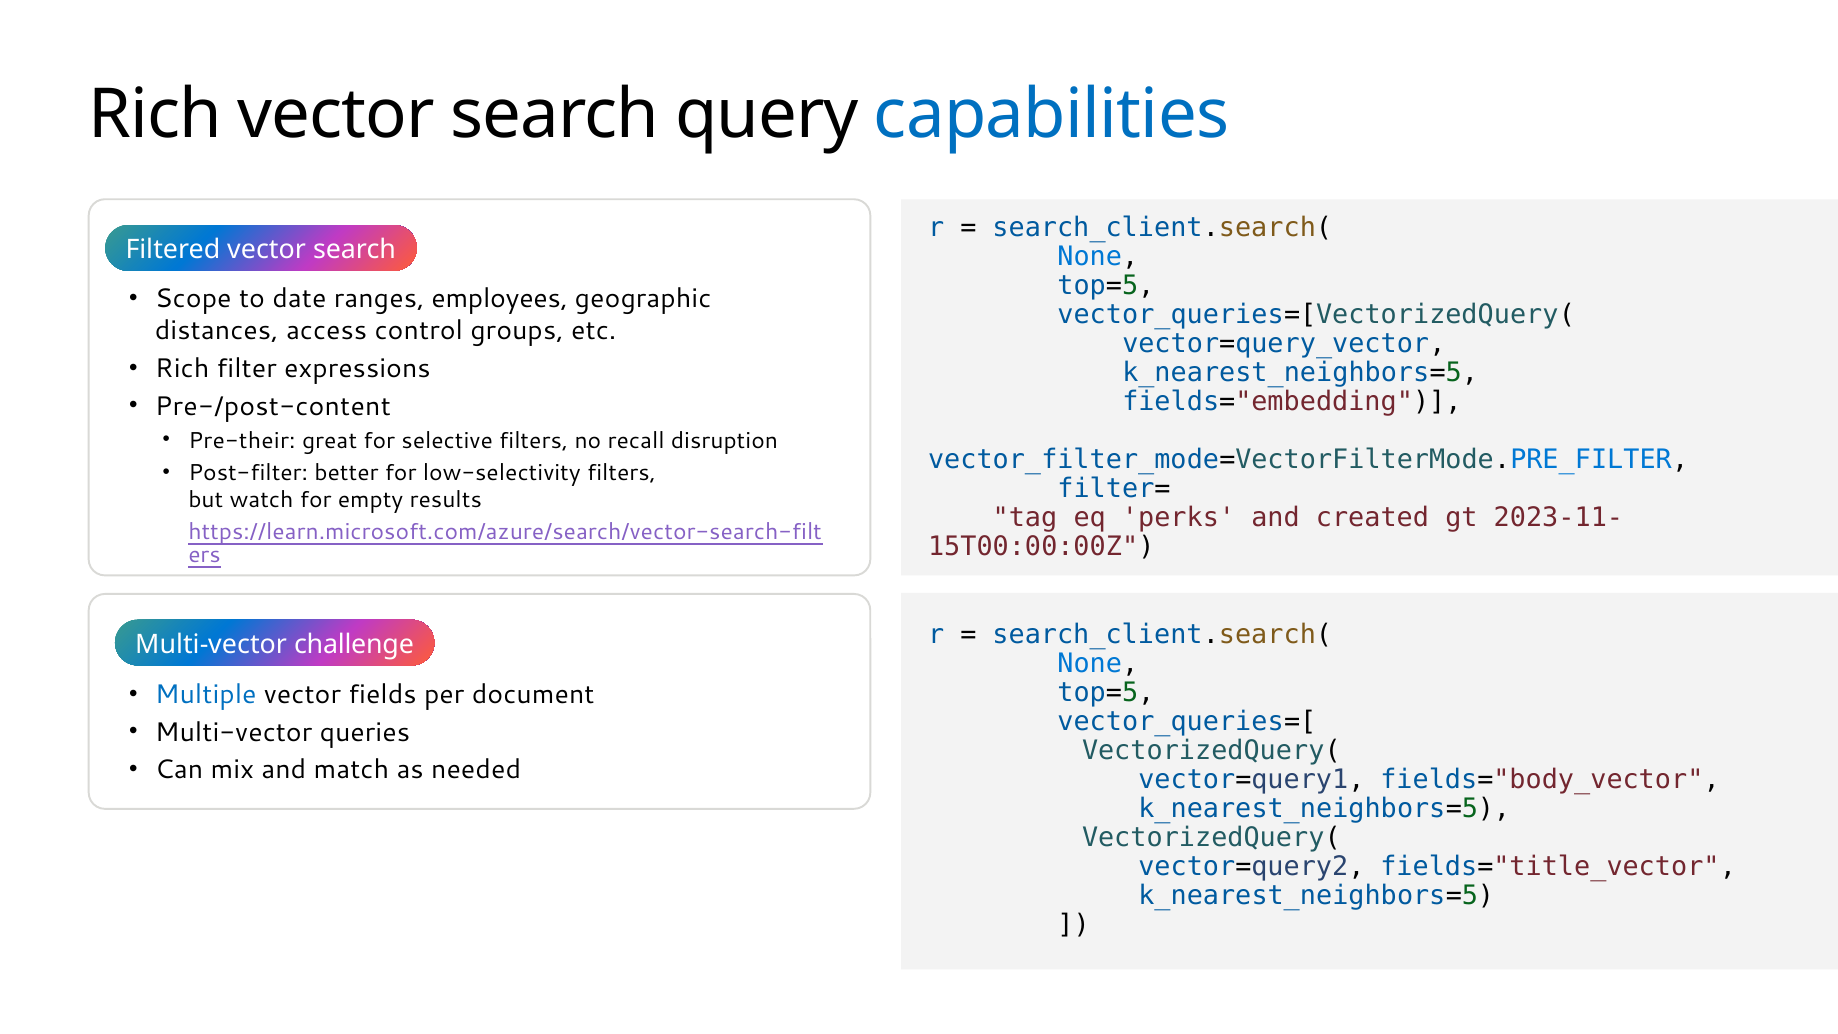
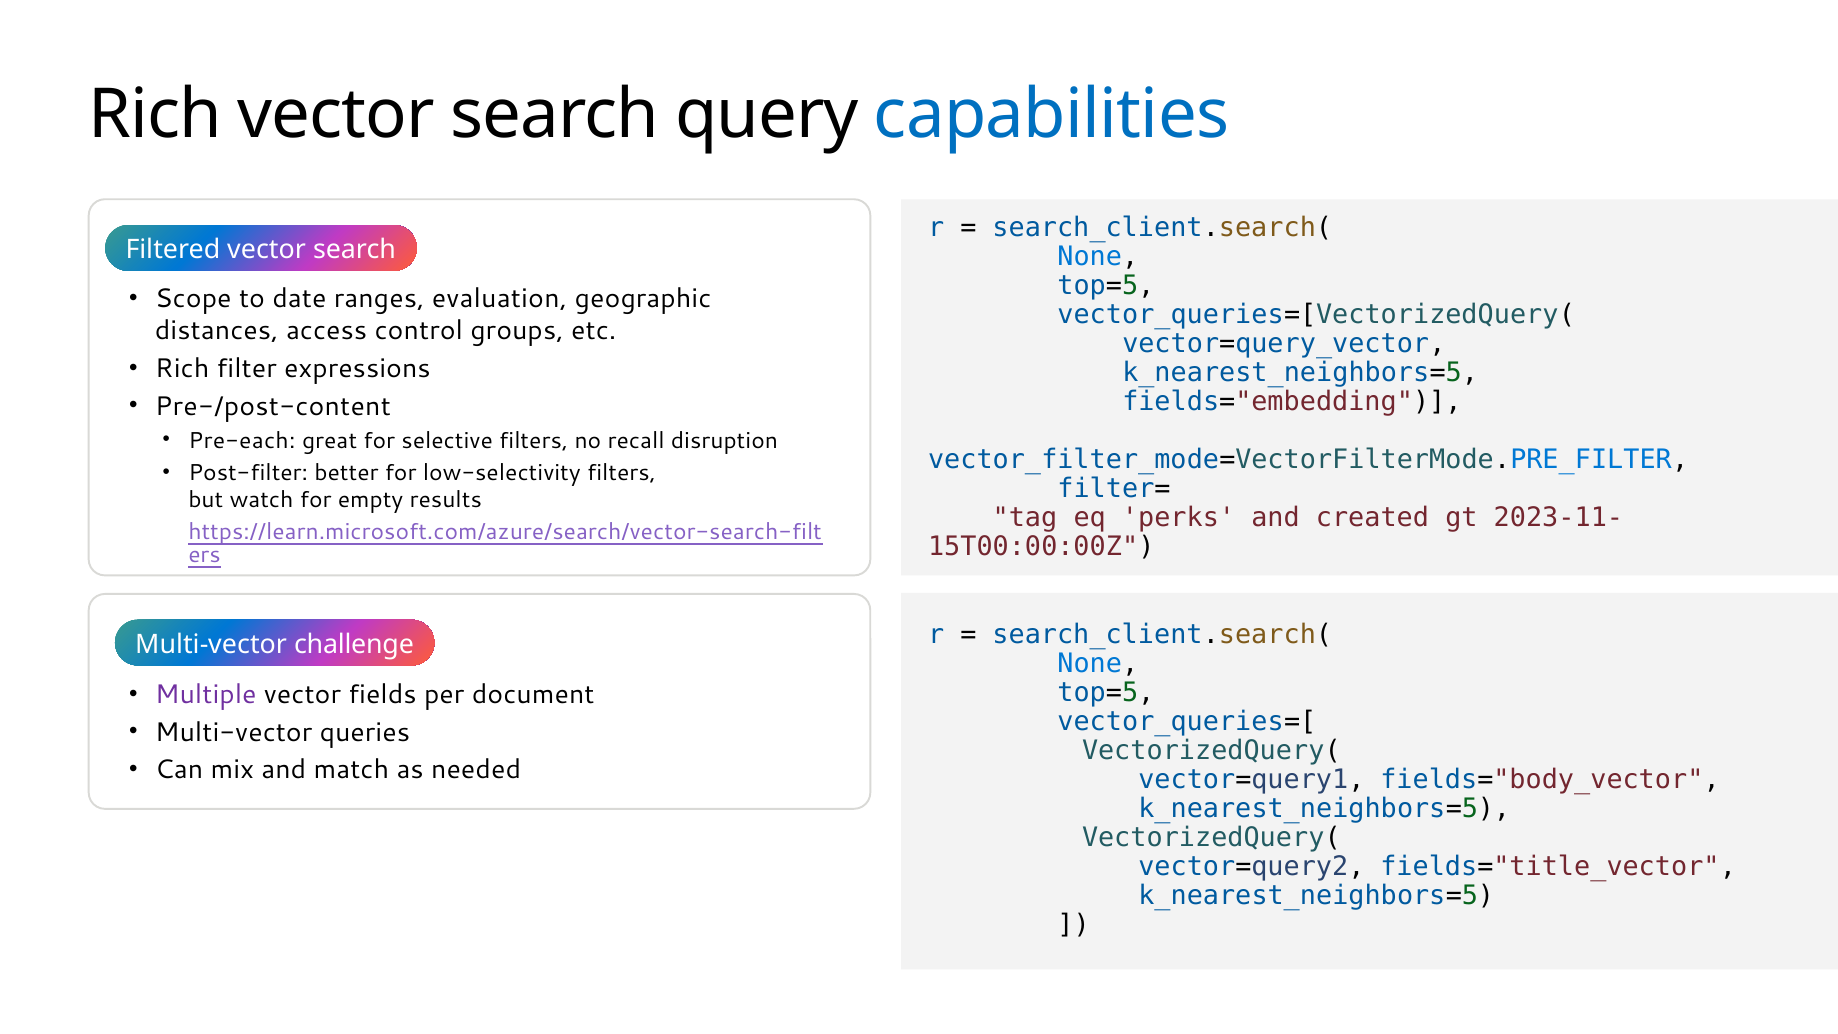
employees: employees -> evaluation
Pre-their: Pre-their -> Pre-each
Multiple colour: blue -> purple
